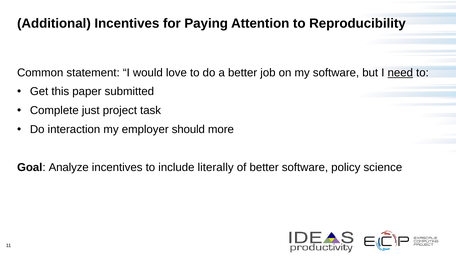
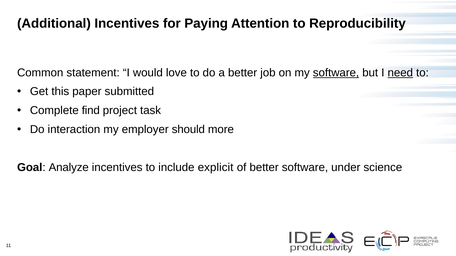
software at (336, 73) underline: none -> present
just: just -> find
literally: literally -> explicit
policy: policy -> under
